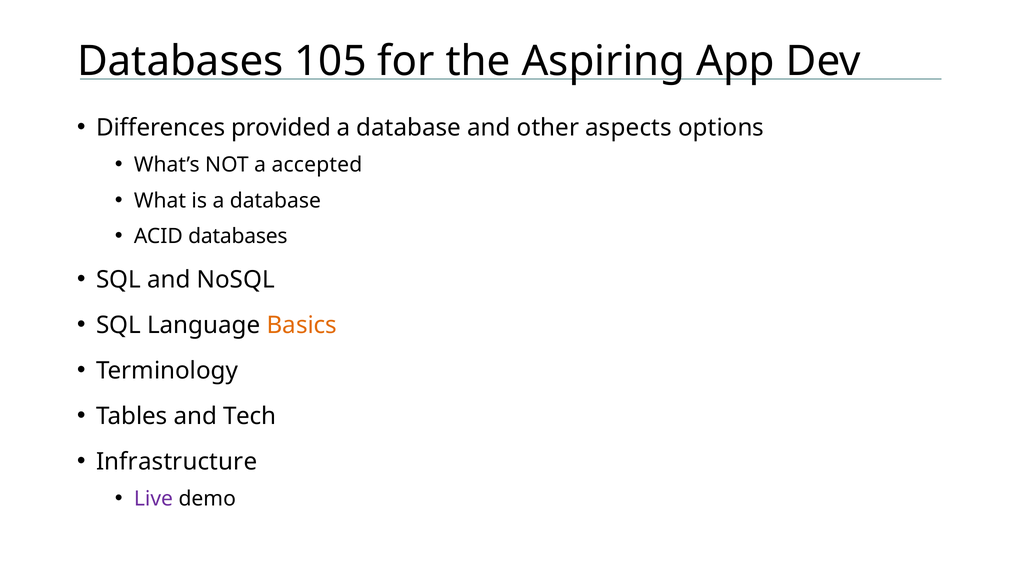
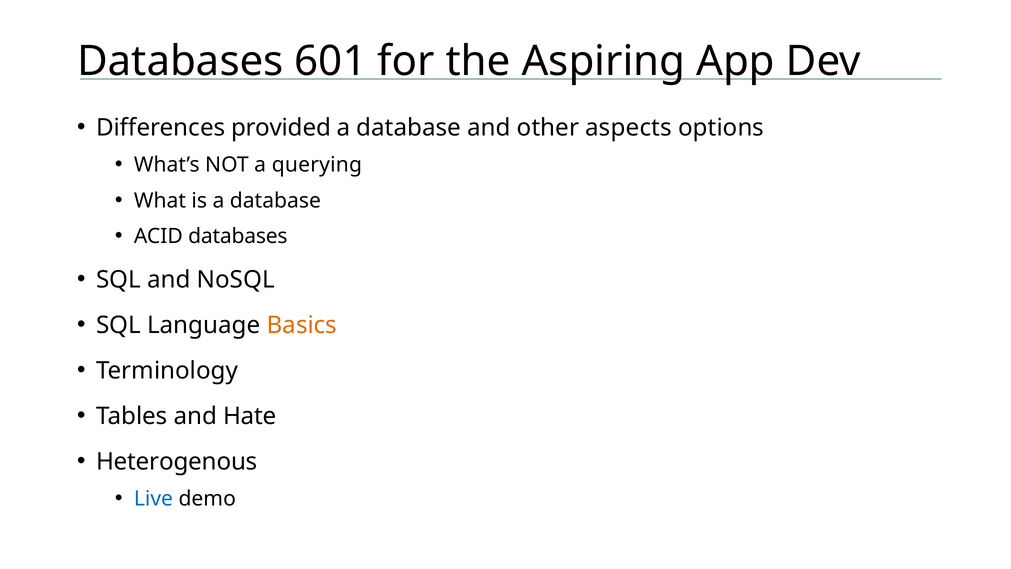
105: 105 -> 601
accepted: accepted -> querying
Tech: Tech -> Hate
Infrastructure: Infrastructure -> Heterogenous
Live colour: purple -> blue
